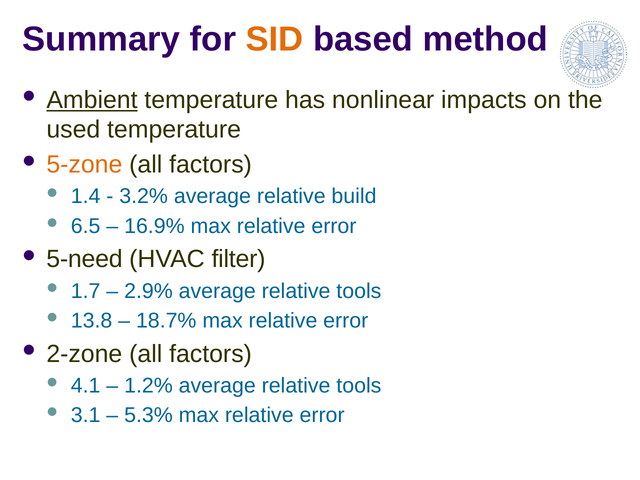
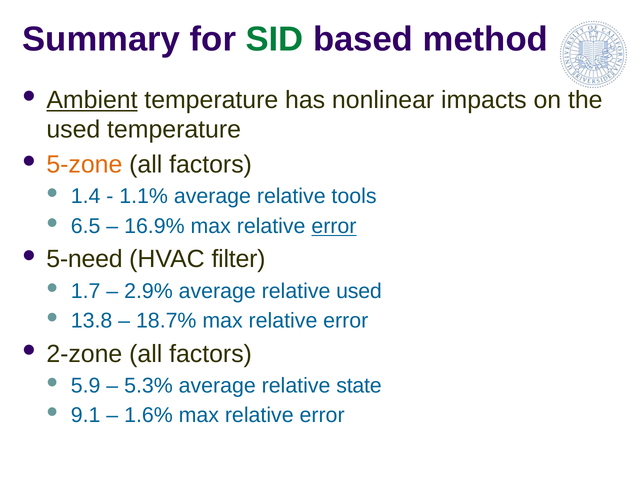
SID colour: orange -> green
3.2%: 3.2% -> 1.1%
build: build -> tools
error at (334, 226) underline: none -> present
2.9% average relative tools: tools -> used
4.1: 4.1 -> 5.9
1.2%: 1.2% -> 5.3%
tools at (359, 386): tools -> state
3.1: 3.1 -> 9.1
5.3%: 5.3% -> 1.6%
